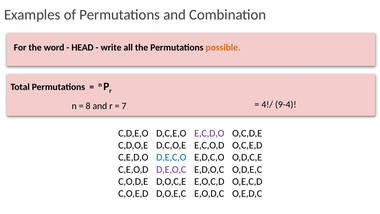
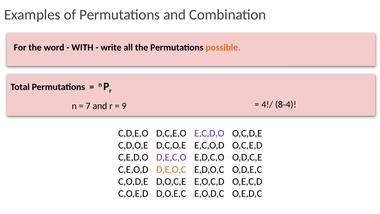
HEAD: HEAD -> WITH
9-4: 9-4 -> 8-4
8: 8 -> 7
7: 7 -> 9
D,E,C,O colour: blue -> purple
D,E,O,C colour: purple -> orange
